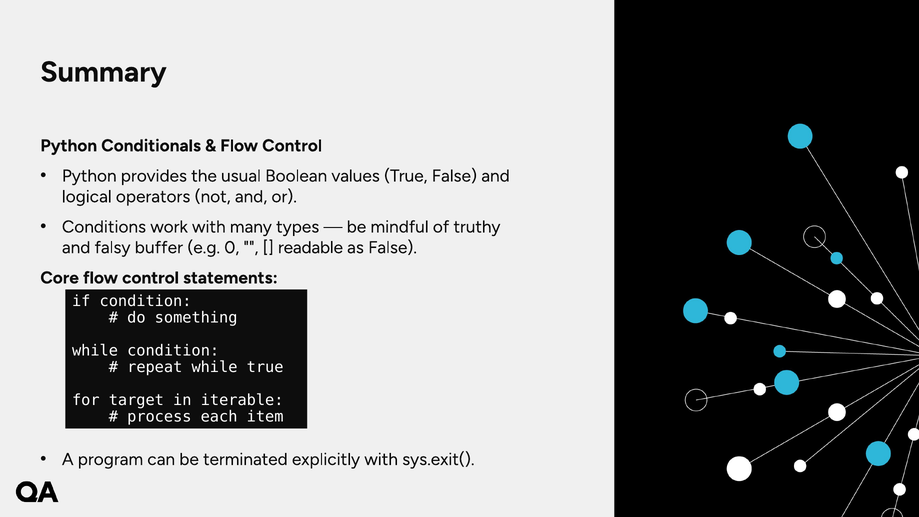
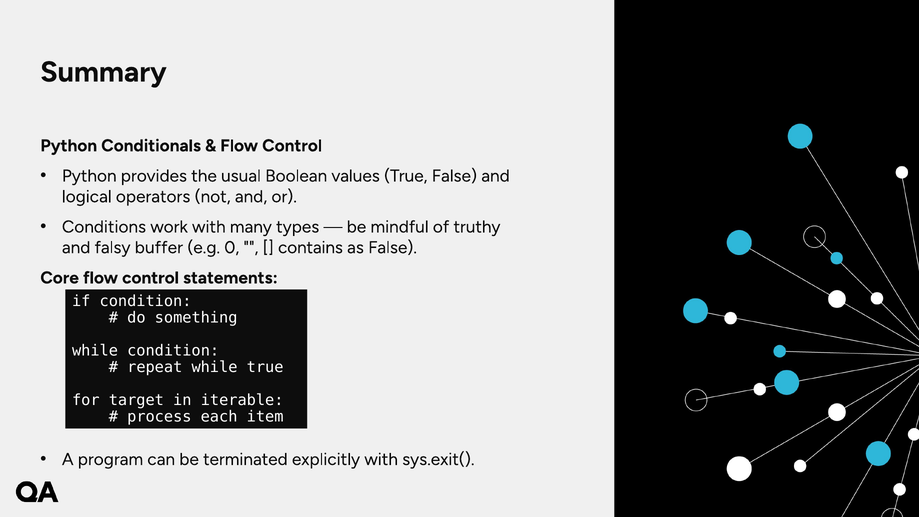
readable: readable -> contains
